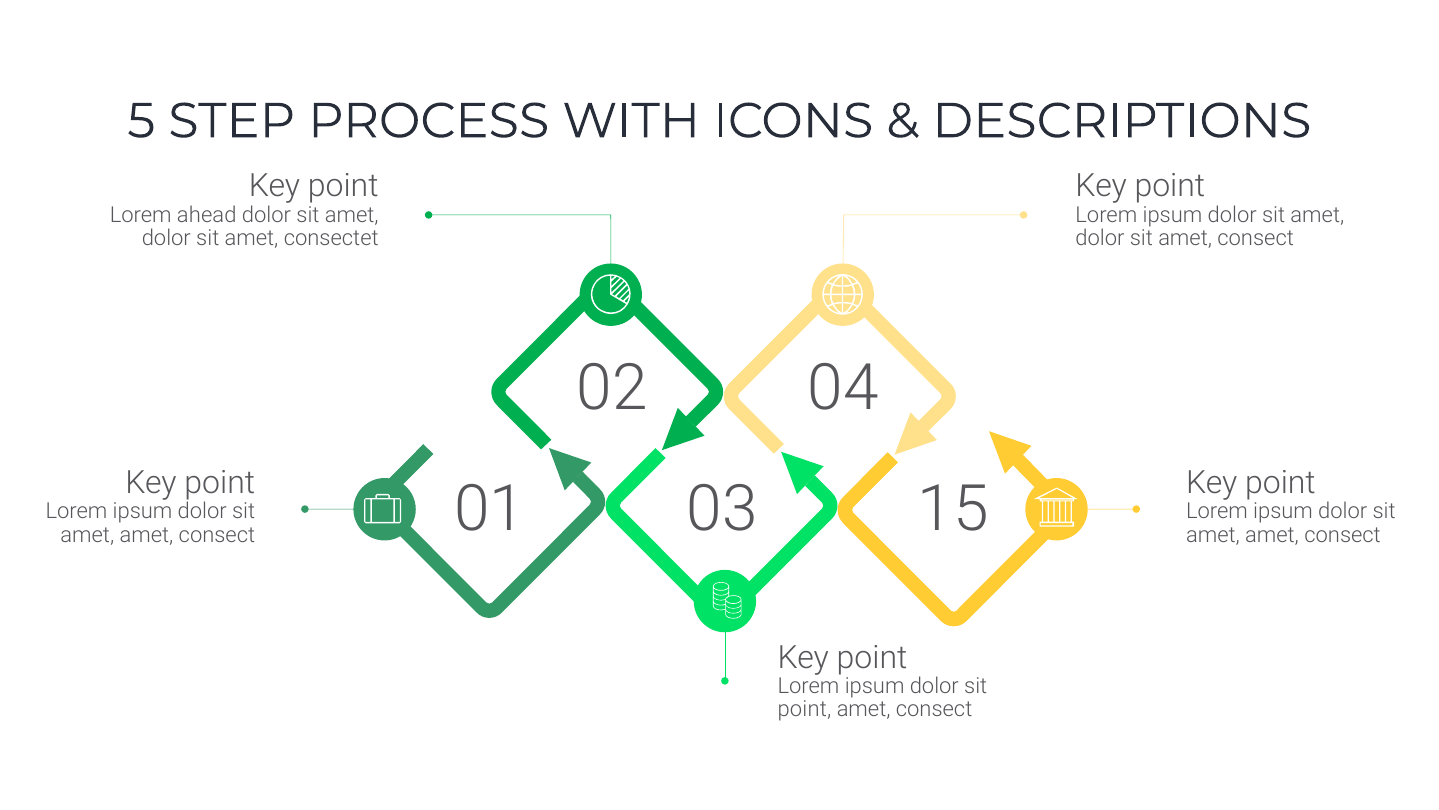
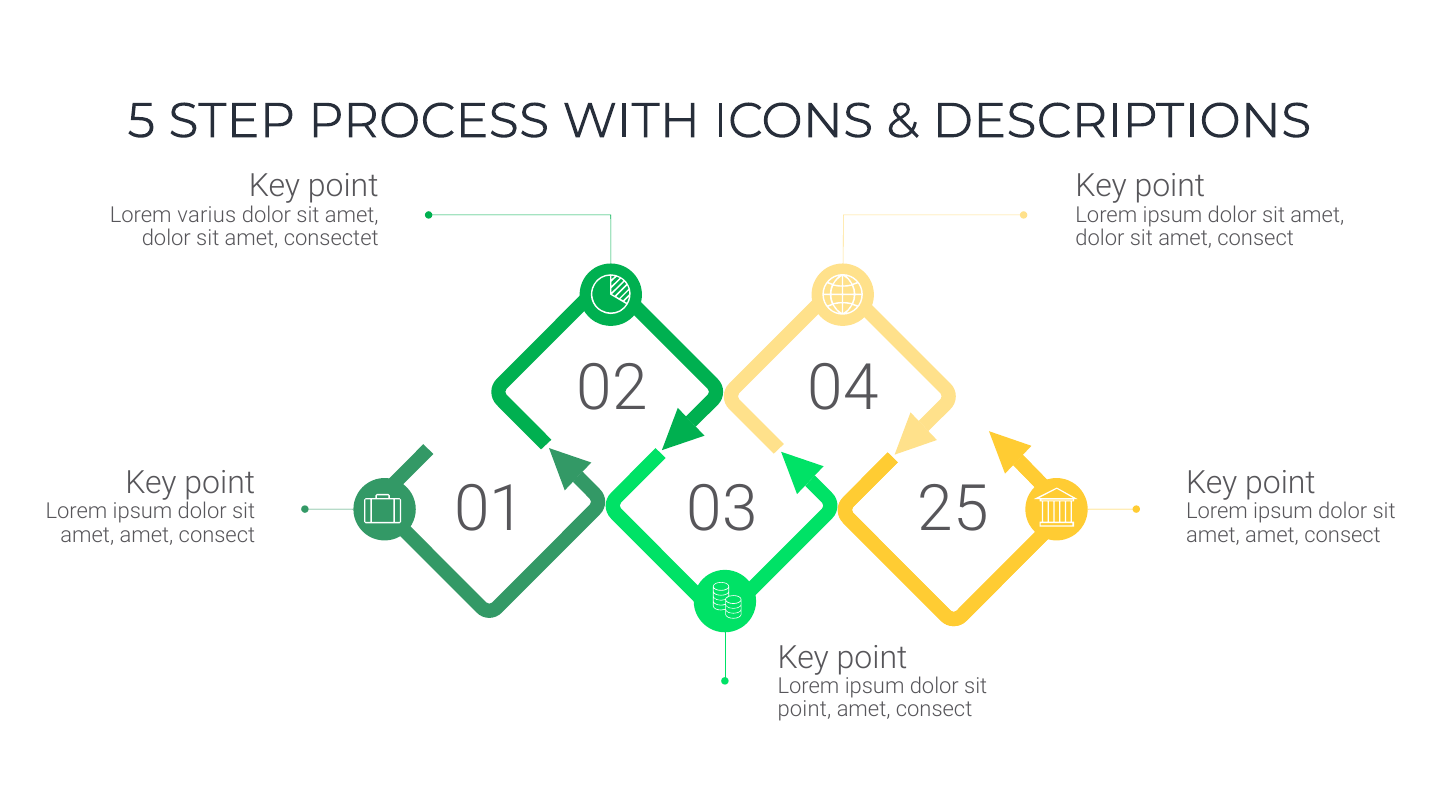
ahead: ahead -> varius
15: 15 -> 25
